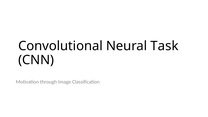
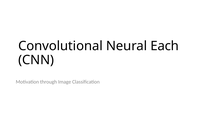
Task: Task -> Each
